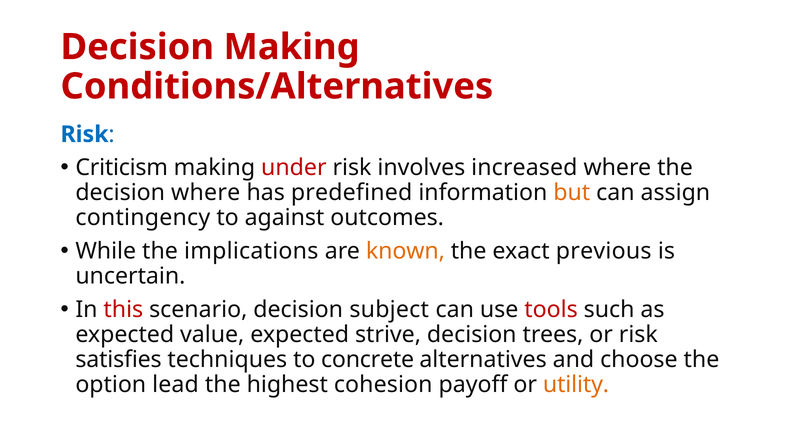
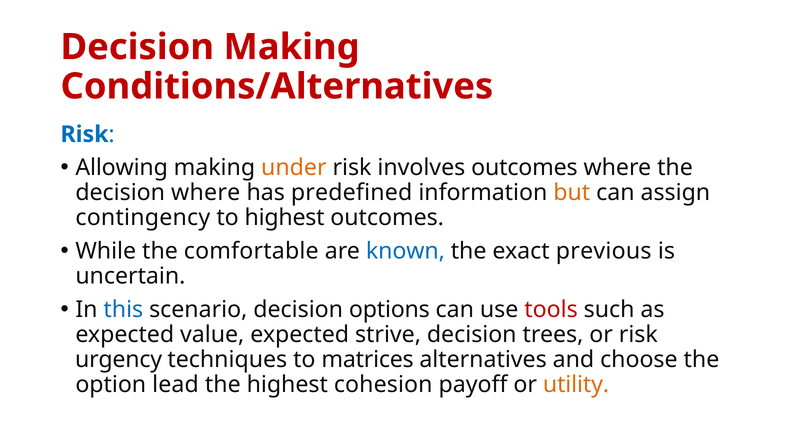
Criticism: Criticism -> Allowing
under colour: red -> orange
involves increased: increased -> outcomes
to against: against -> highest
implications: implications -> comfortable
known colour: orange -> blue
this colour: red -> blue
subject: subject -> options
satisfies: satisfies -> urgency
concrete: concrete -> matrices
